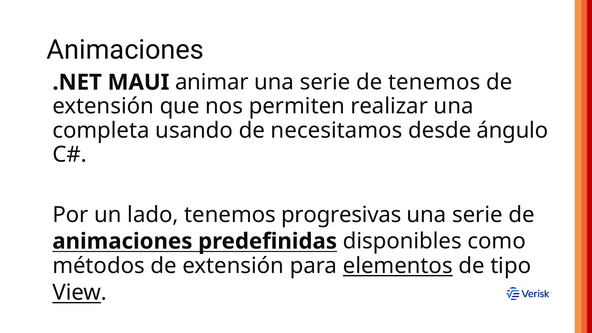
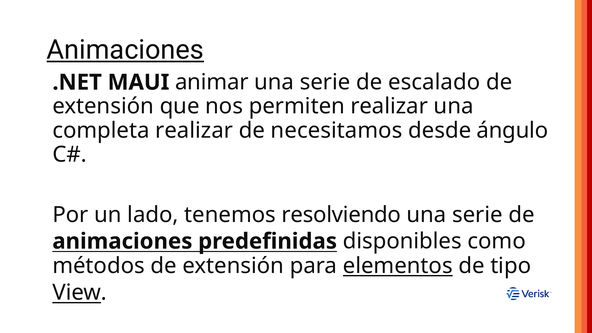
Animaciones at (125, 50) underline: none -> present
de tenemos: tenemos -> escalado
completa usando: usando -> realizar
progresivas: progresivas -> resolviendo
